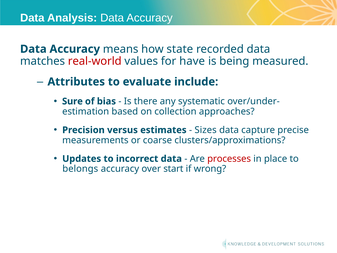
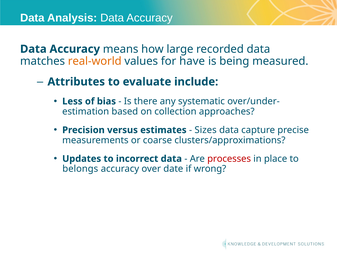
state: state -> large
real-world colour: red -> orange
Sure: Sure -> Less
start: start -> date
